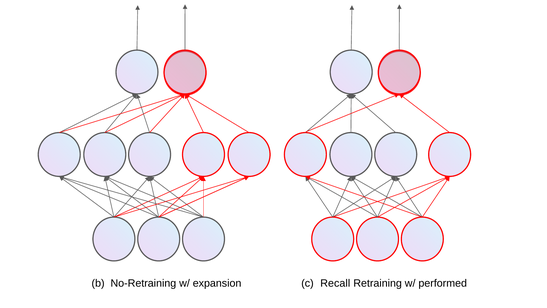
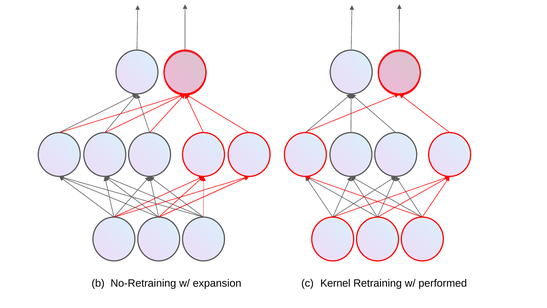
Recall: Recall -> Kernel
